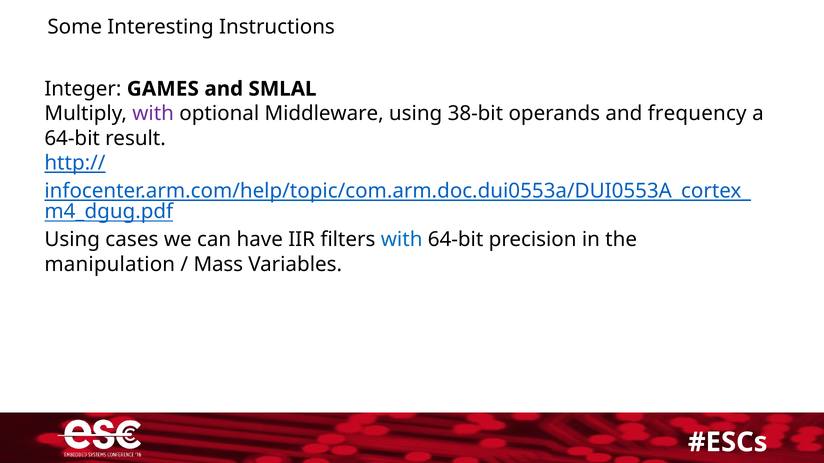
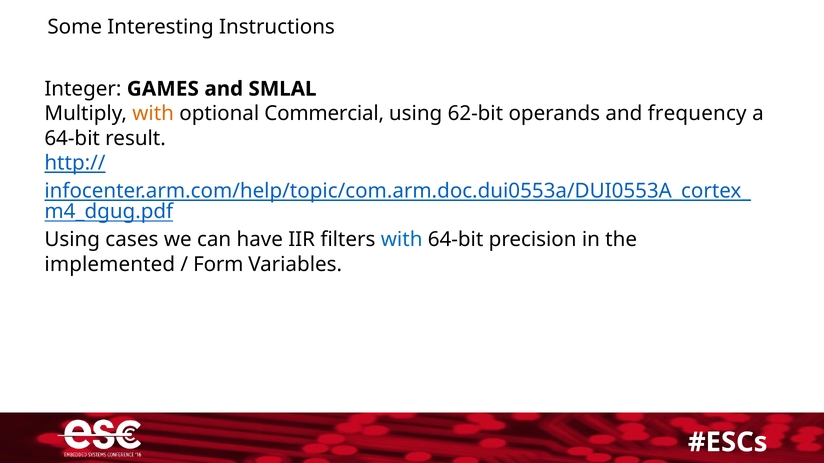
with at (153, 114) colour: purple -> orange
Middleware: Middleware -> Commercial
38-bit: 38-bit -> 62-bit
manipulation: manipulation -> implemented
Mass: Mass -> Form
